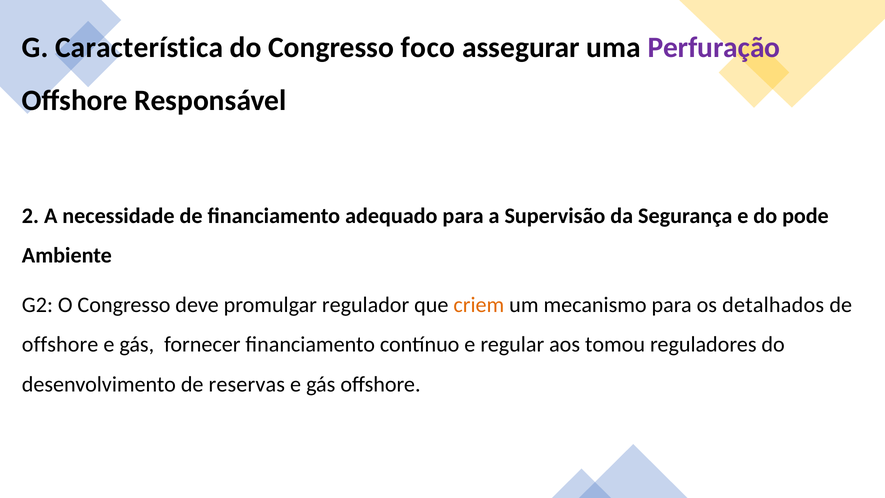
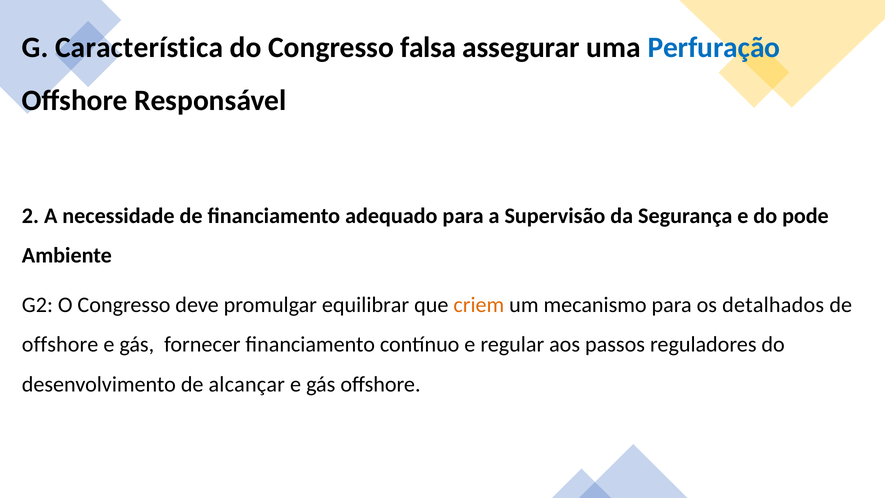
foco: foco -> falsa
Perfuração colour: purple -> blue
regulador: regulador -> equilibrar
tomou: tomou -> passos
reservas: reservas -> alcançar
